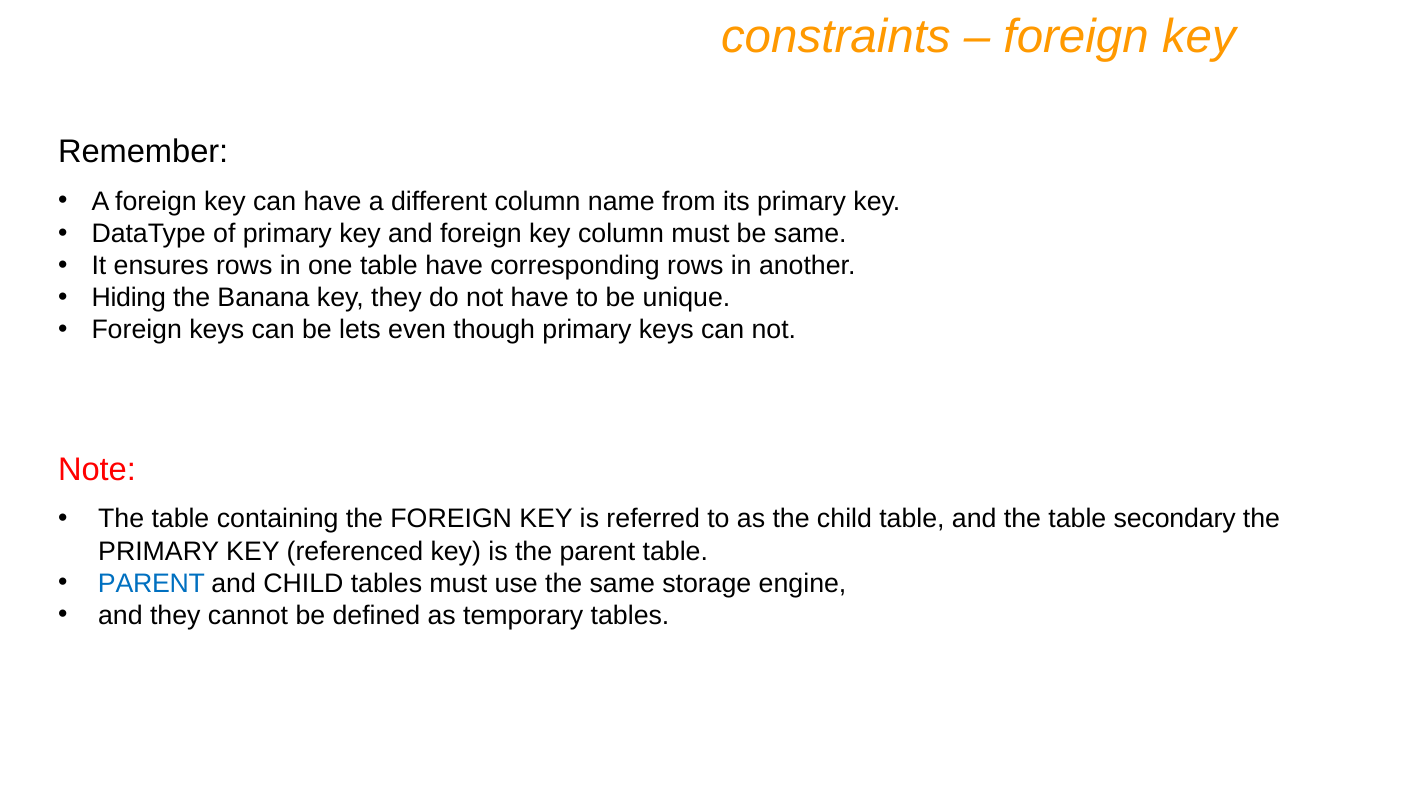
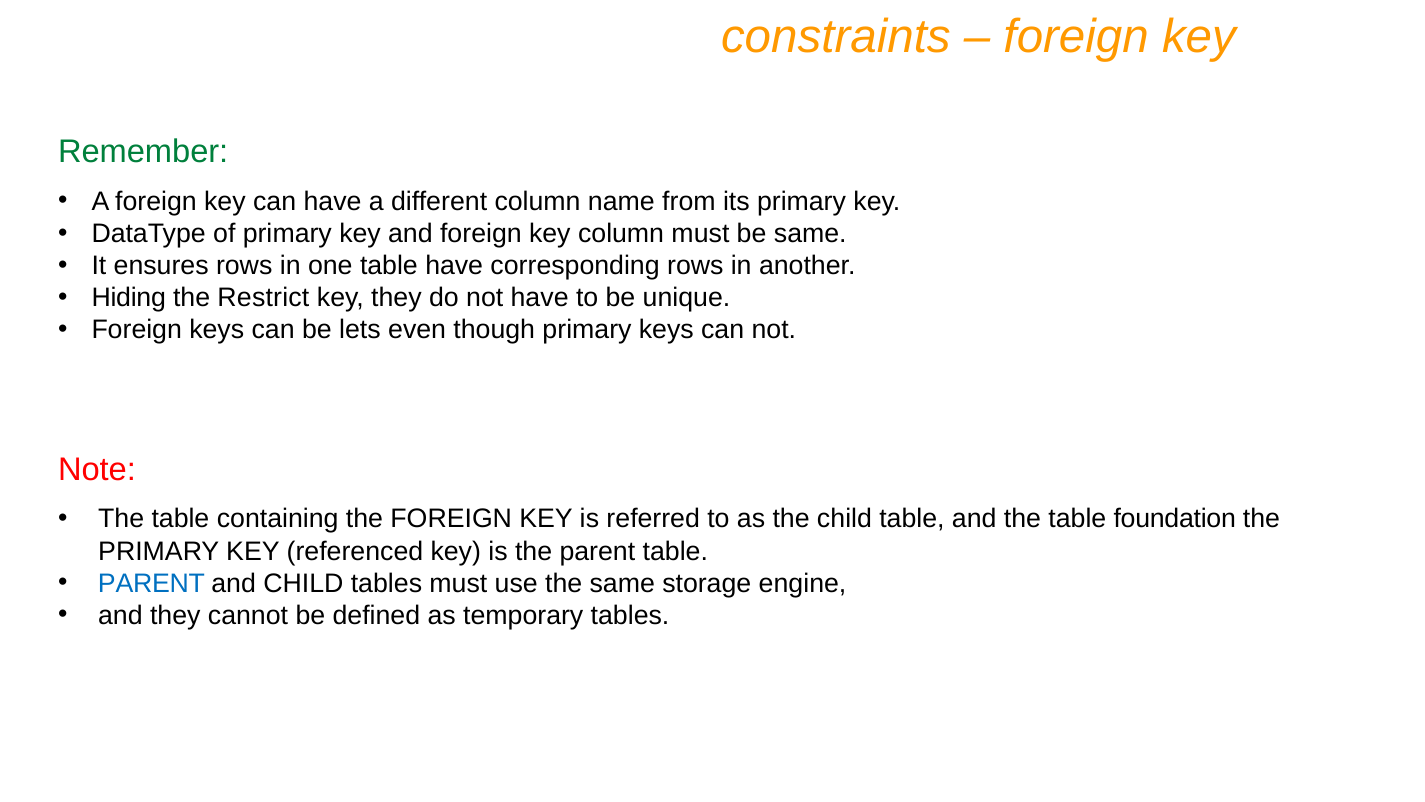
Remember colour: black -> green
Banana: Banana -> Restrict
secondary: secondary -> foundation
